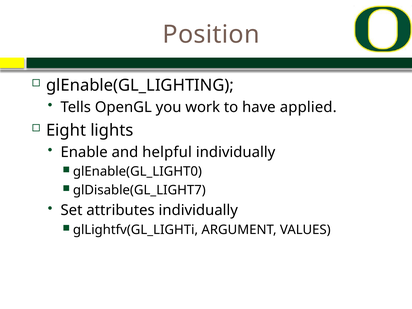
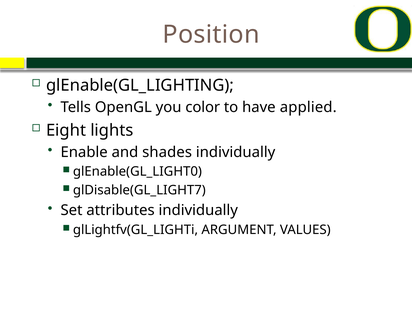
work: work -> color
helpful: helpful -> shades
